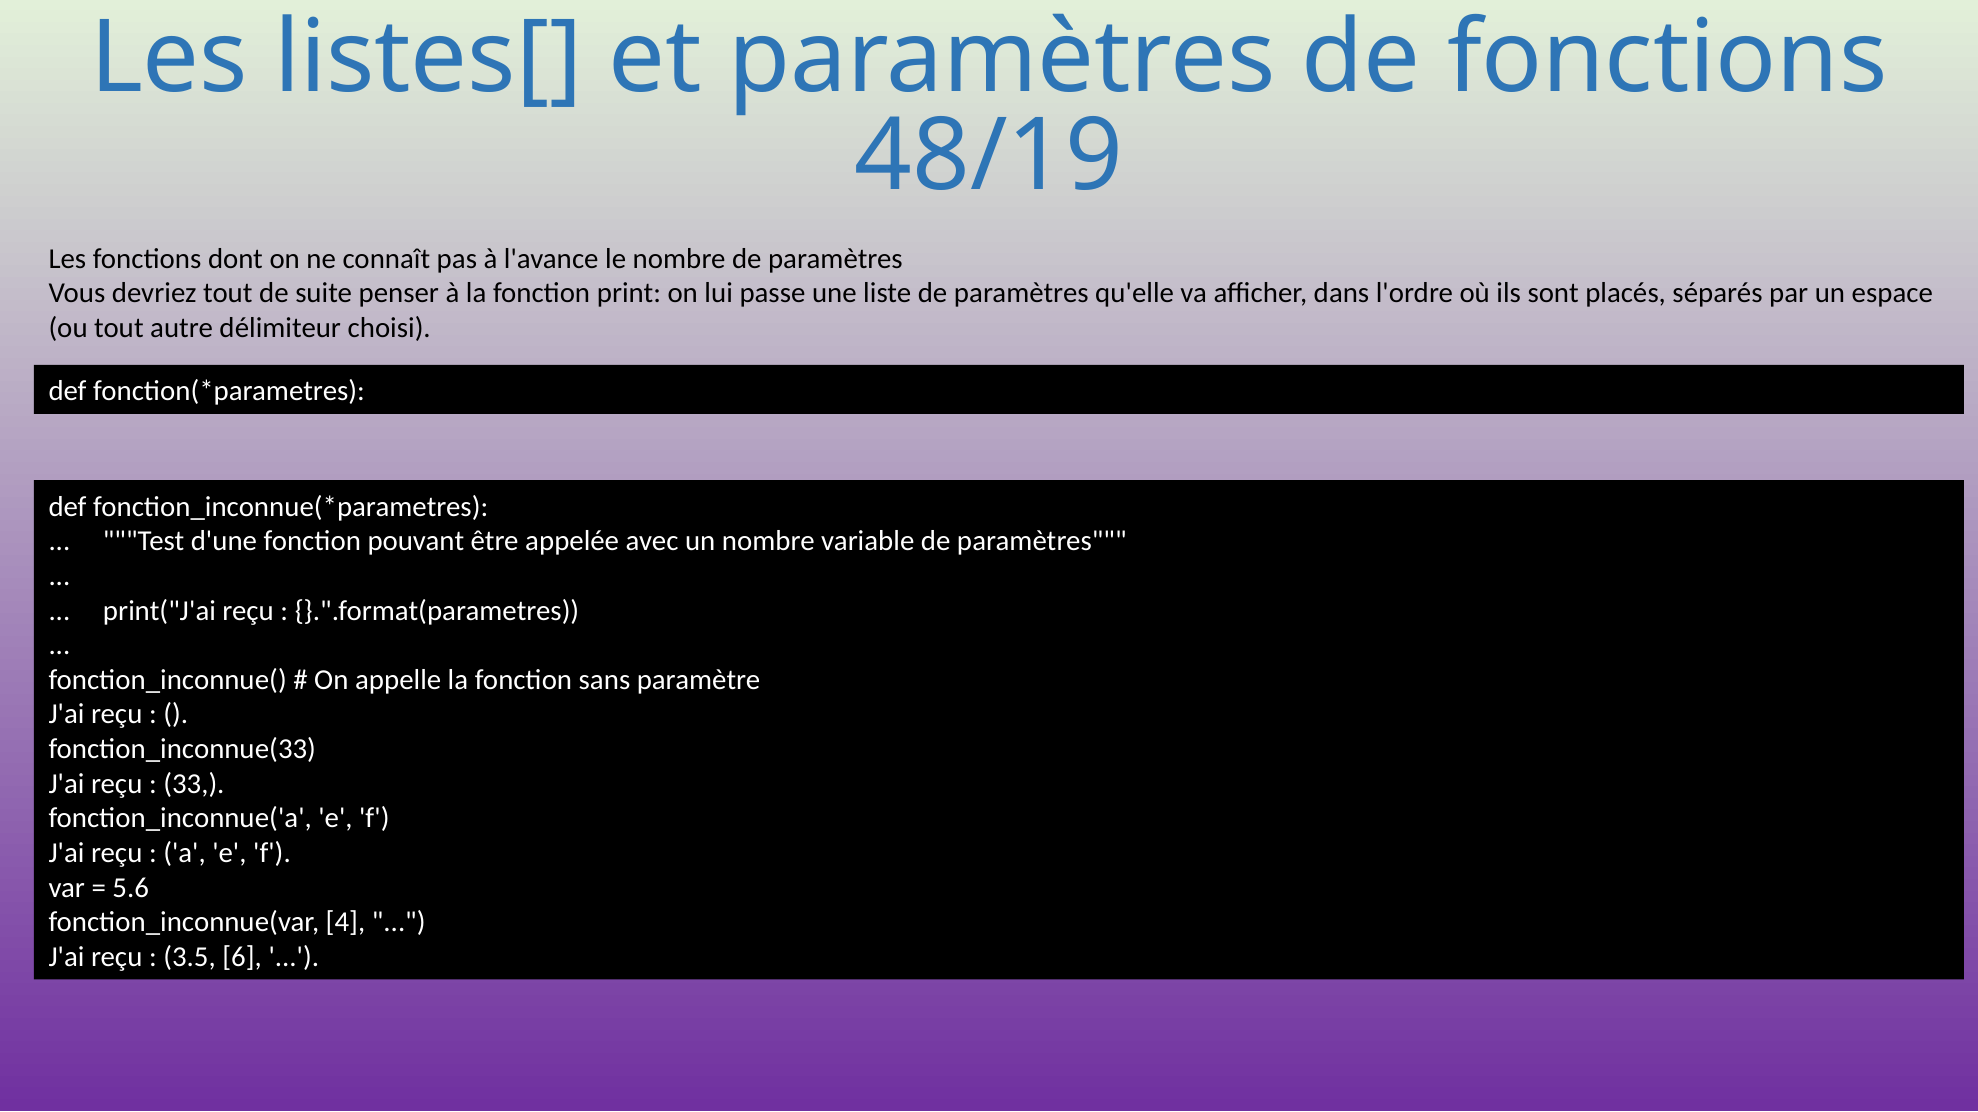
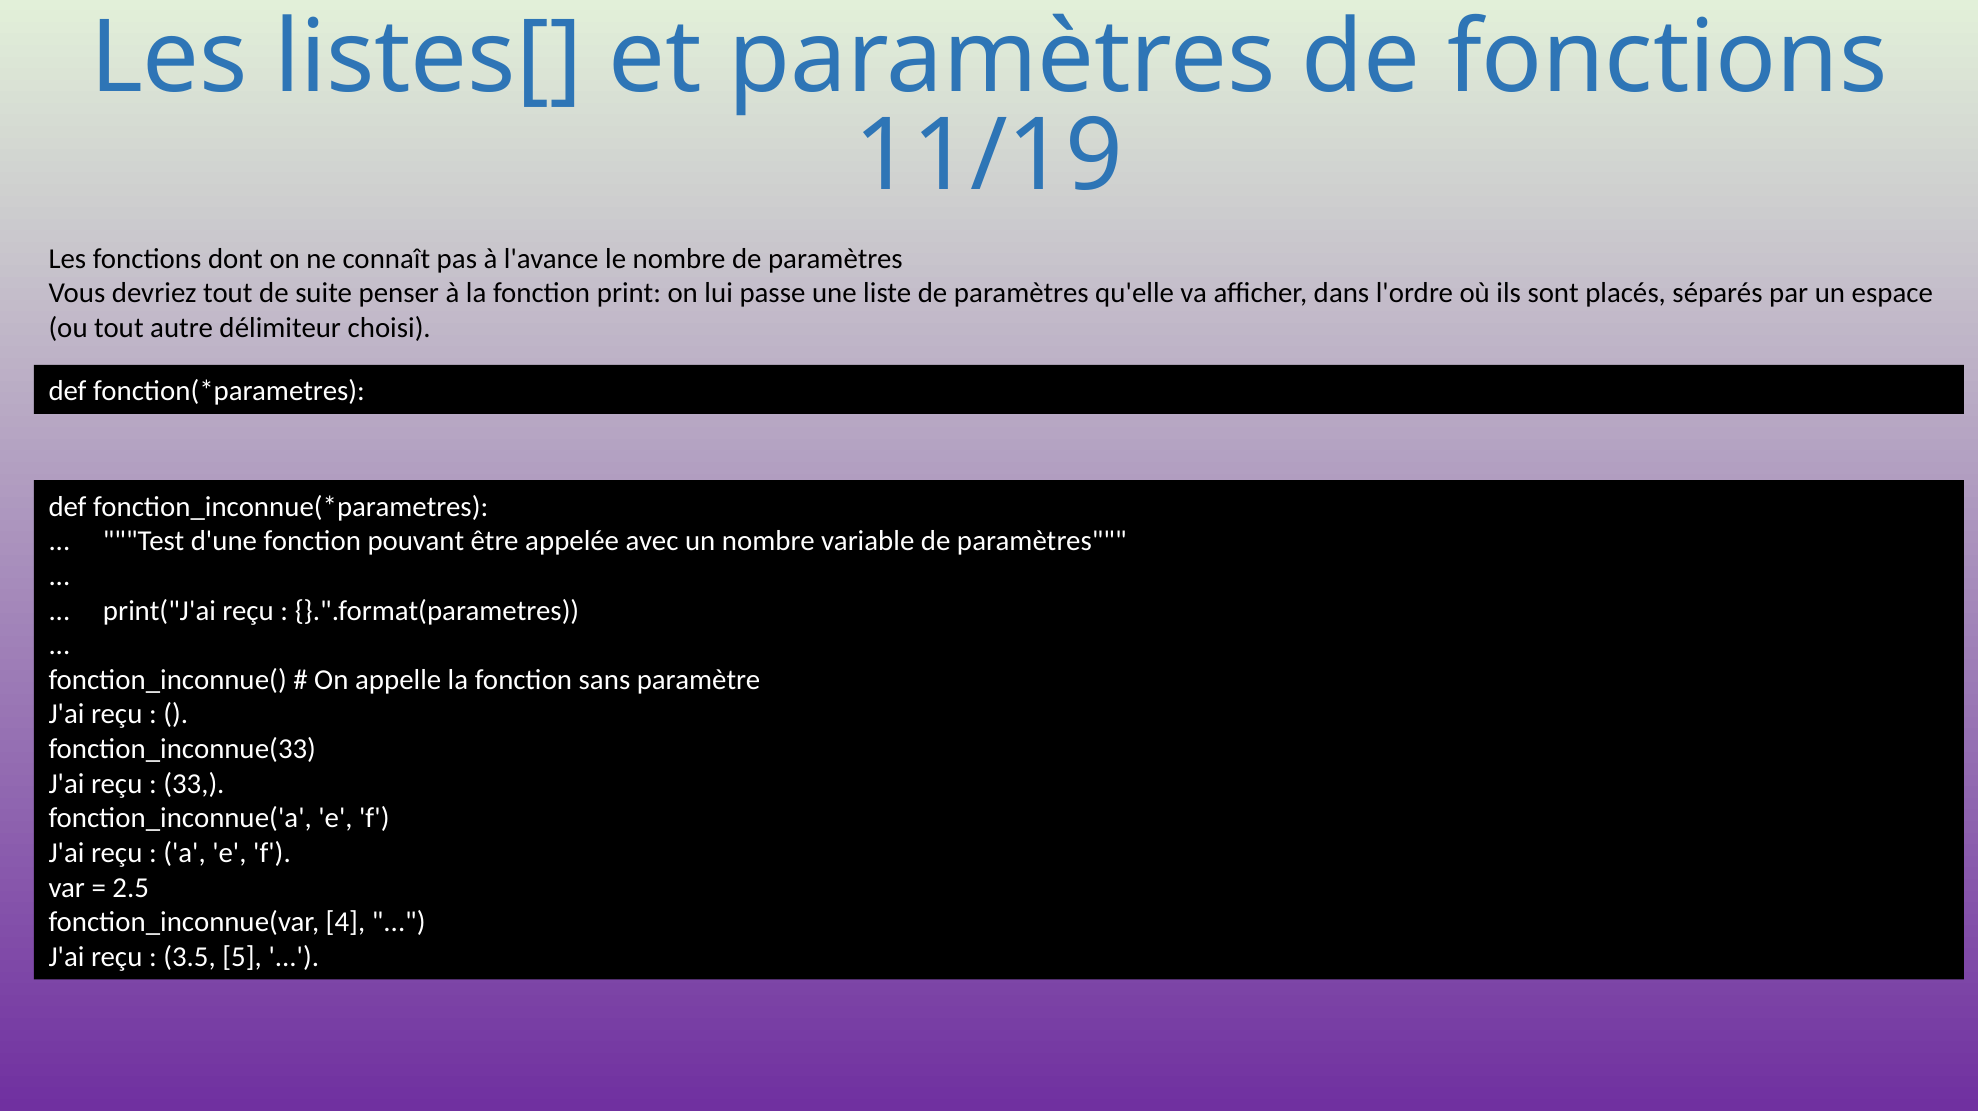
48/19: 48/19 -> 11/19
5.6: 5.6 -> 2.5
6: 6 -> 5
